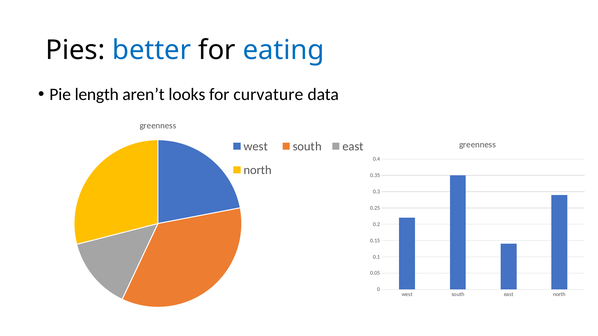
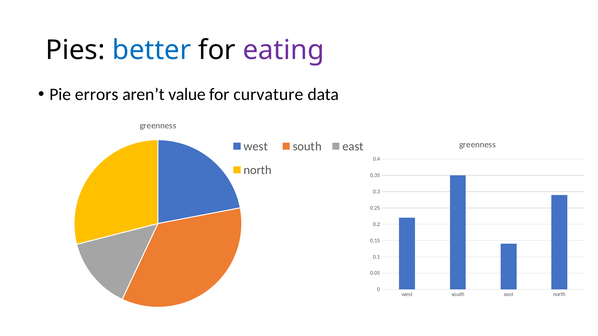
eating colour: blue -> purple
length: length -> errors
looks: looks -> value
